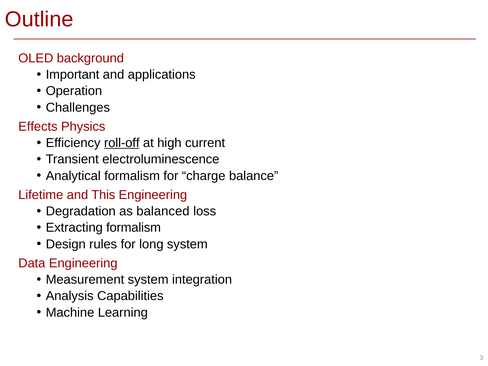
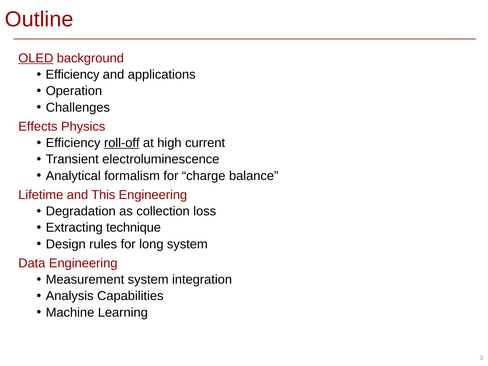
OLED underline: none -> present
Important at (73, 75): Important -> Efficiency
balanced: balanced -> collection
Extracting formalism: formalism -> technique
